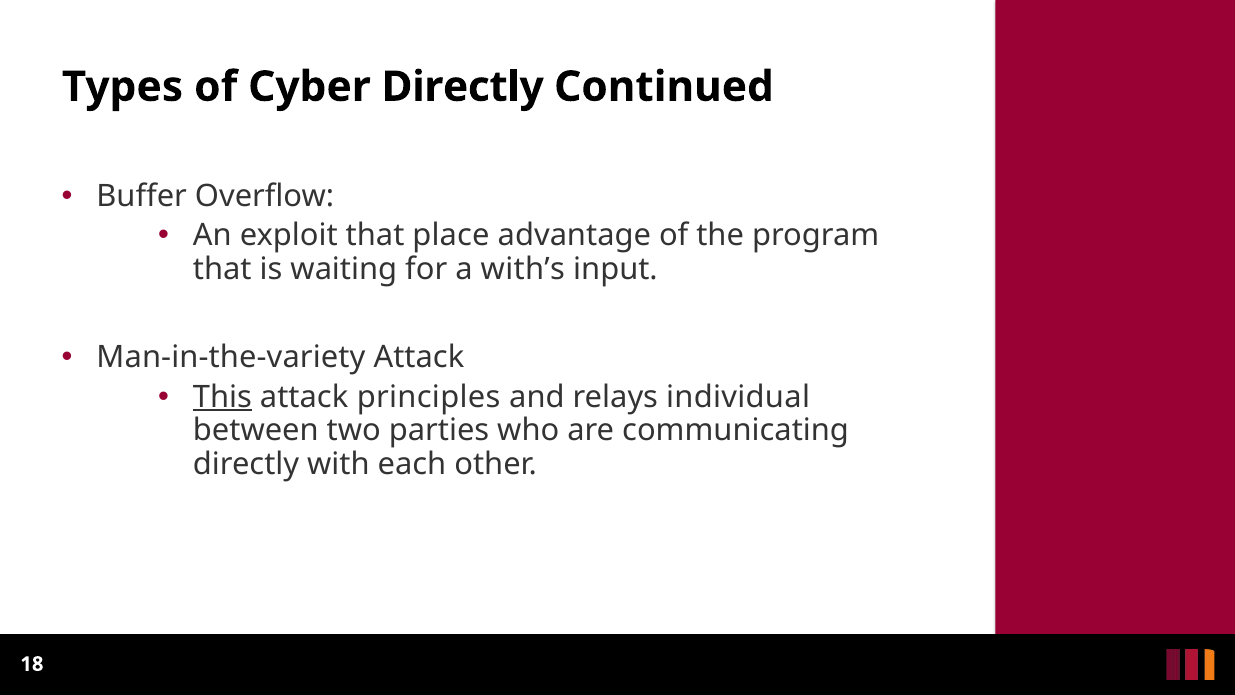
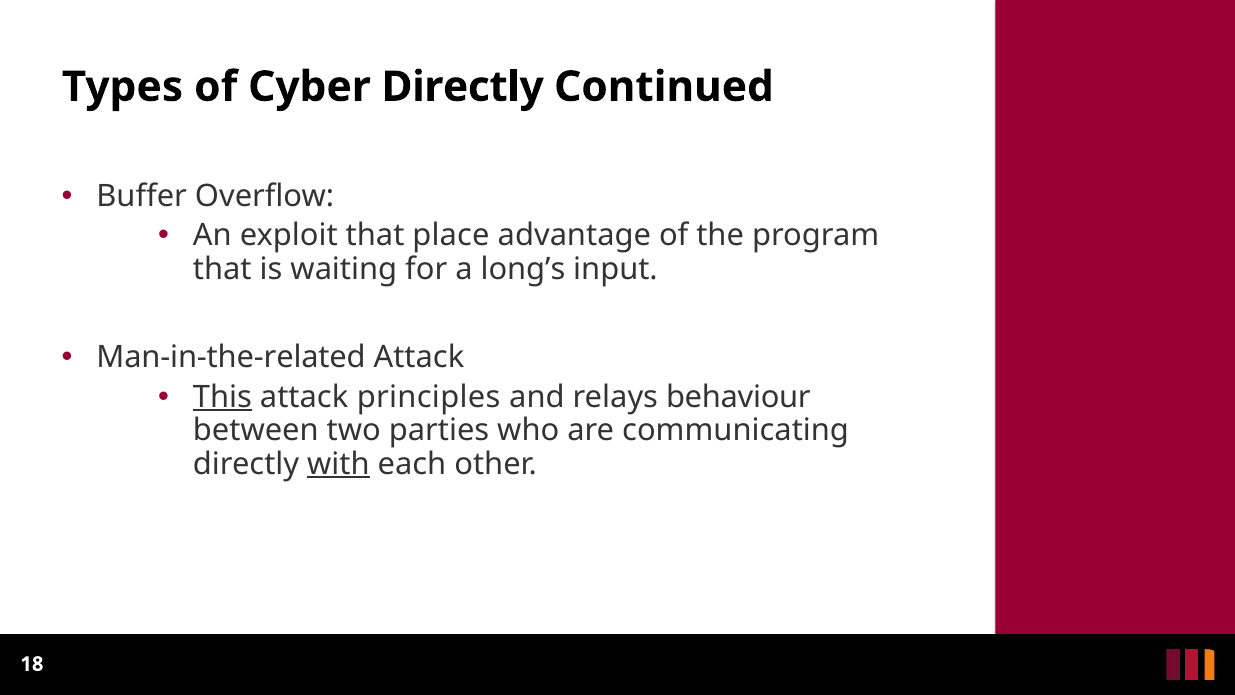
with’s: with’s -> long’s
Man-in-the-variety: Man-in-the-variety -> Man-in-the-related
individual: individual -> behaviour
with underline: none -> present
